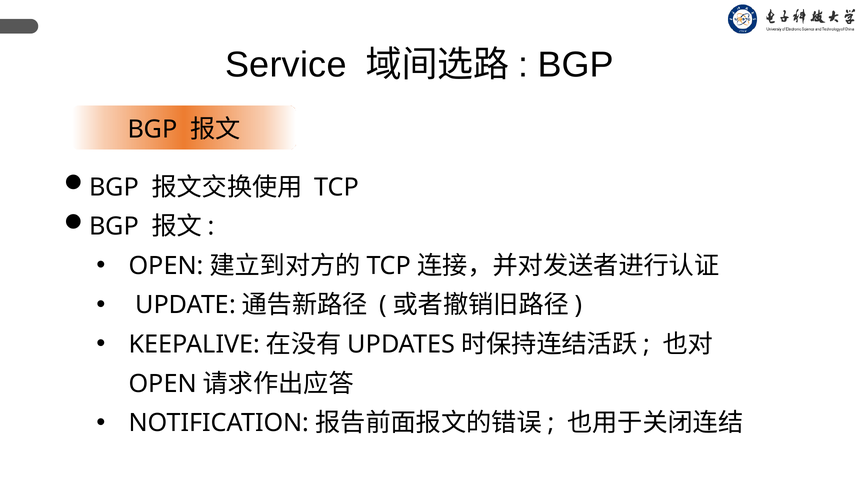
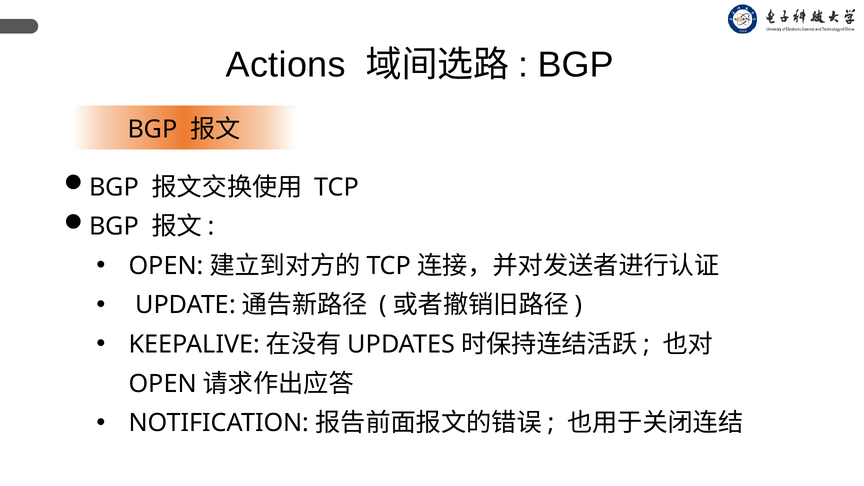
Service: Service -> Actions
